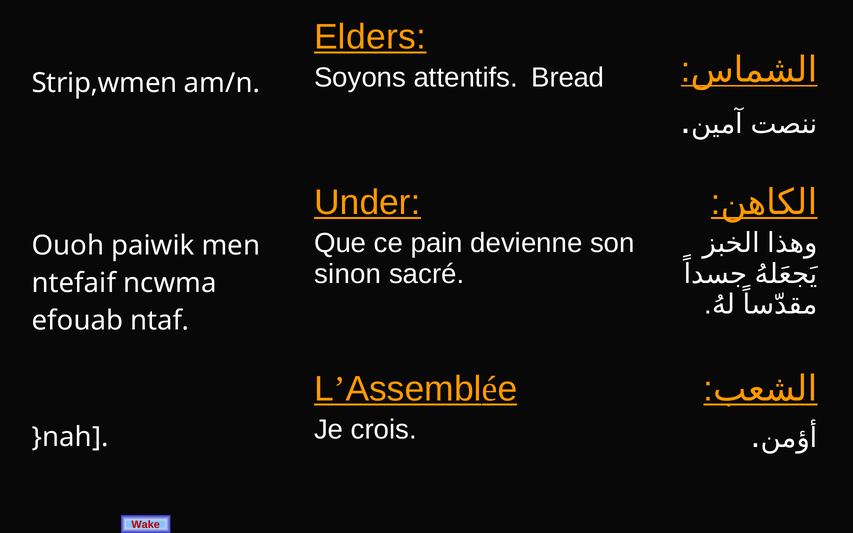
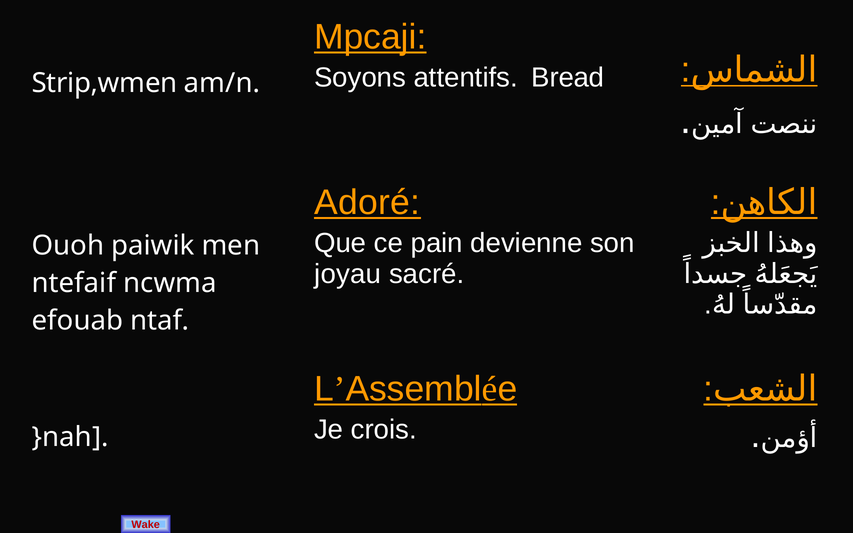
Elders: Elders -> Mpcaji
Under: Under -> Adoré
sinon: sinon -> joyau
